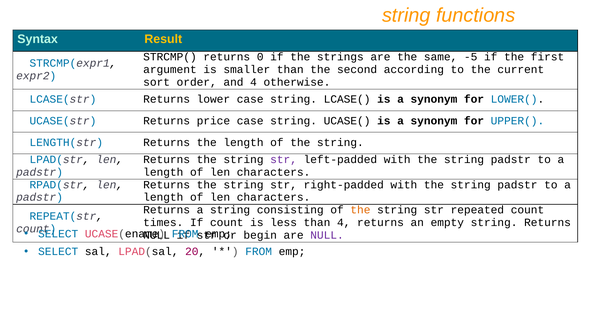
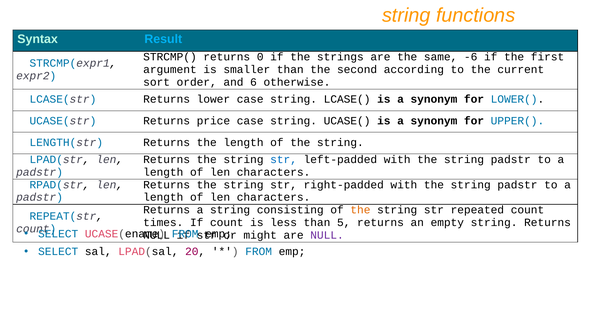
Result colour: yellow -> light blue
-5: -5 -> -6
and 4: 4 -> 6
str at (284, 159) colour: purple -> blue
than 4: 4 -> 5
begin: begin -> might
